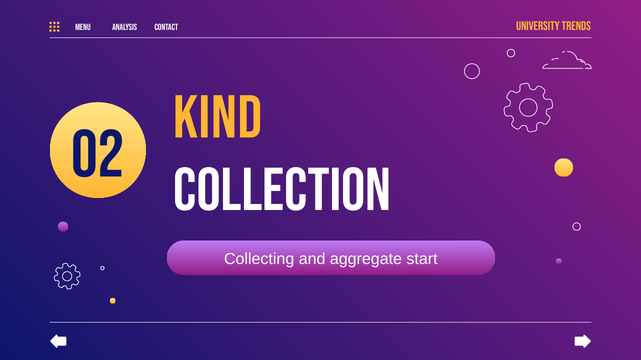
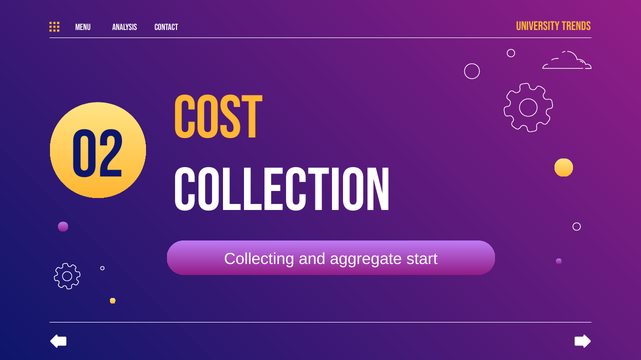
kind: kind -> cost
